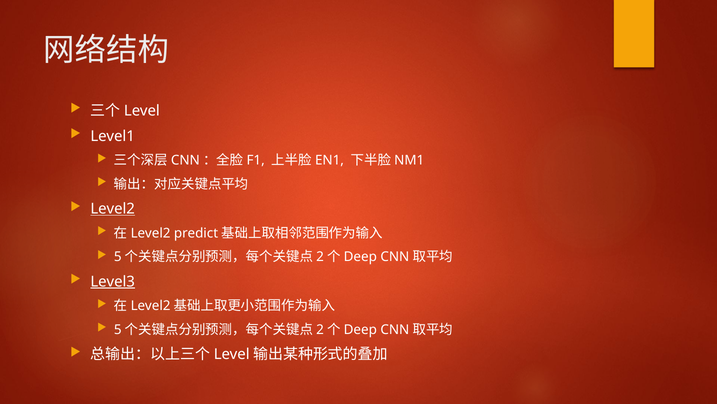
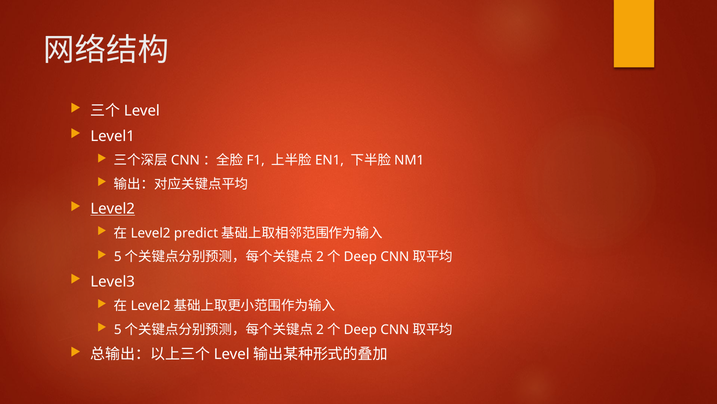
Level3 underline: present -> none
